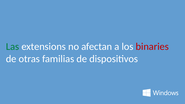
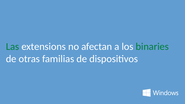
binaries colour: red -> green
